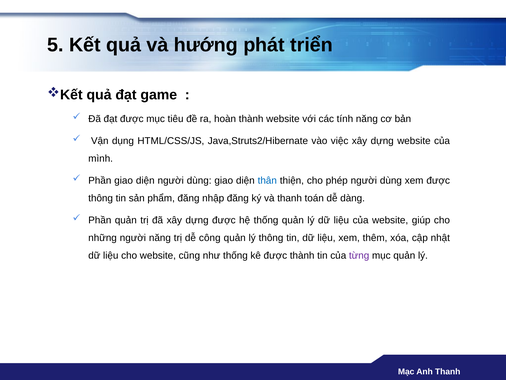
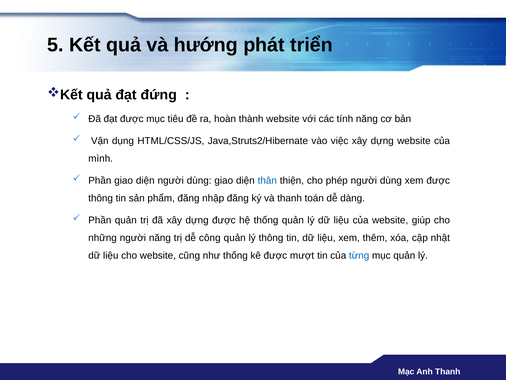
game: game -> đứng
được thành: thành -> mượt
từng colour: purple -> blue
